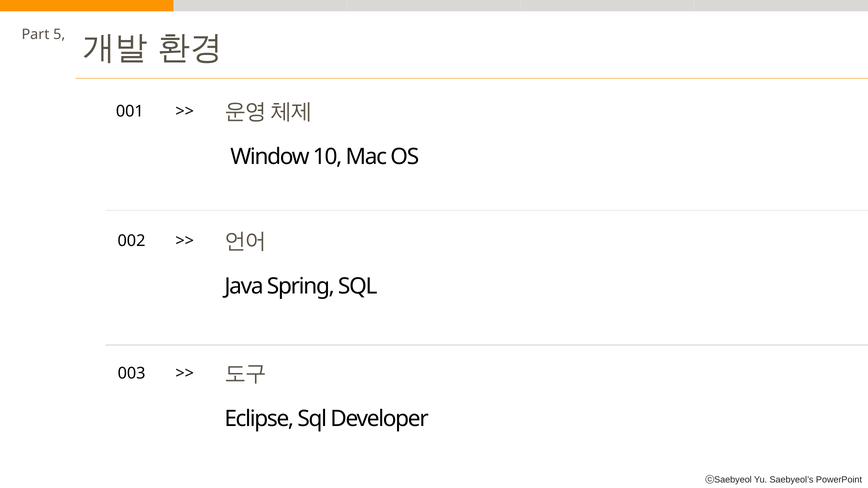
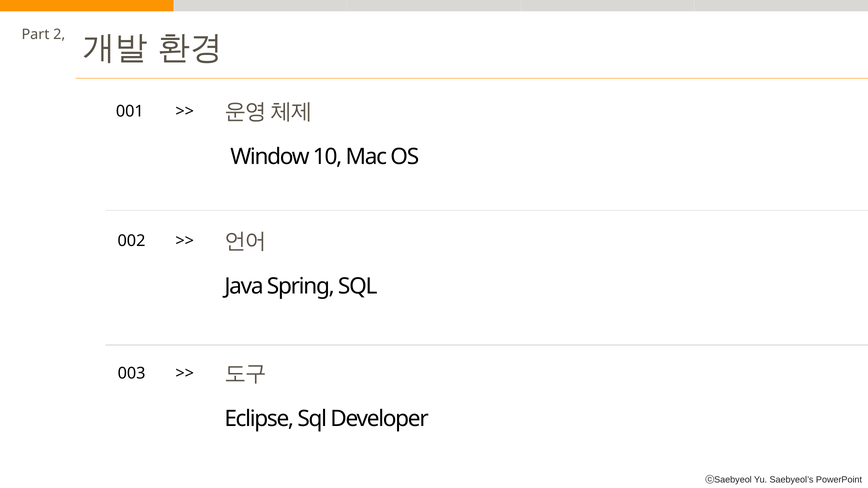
5: 5 -> 2
